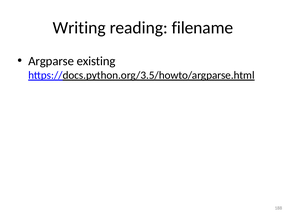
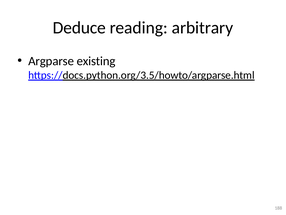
Writing: Writing -> Deduce
filename: filename -> arbitrary
